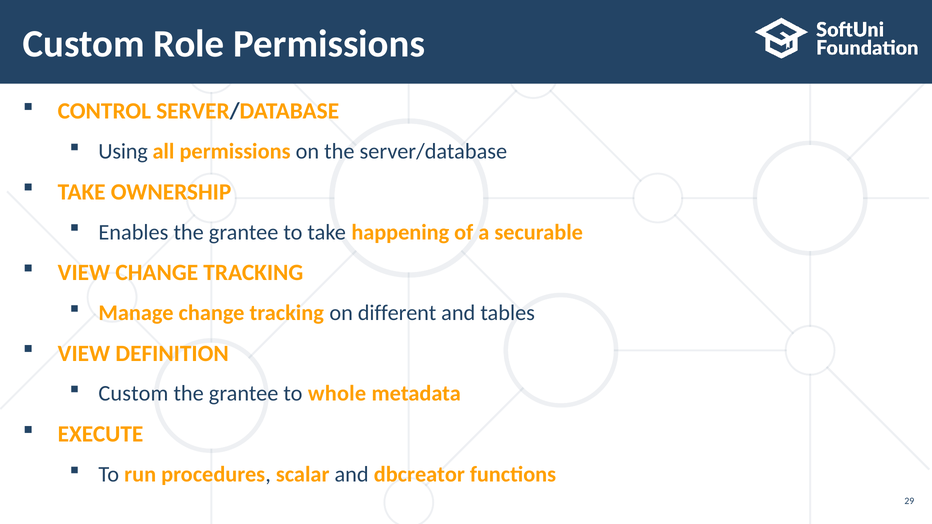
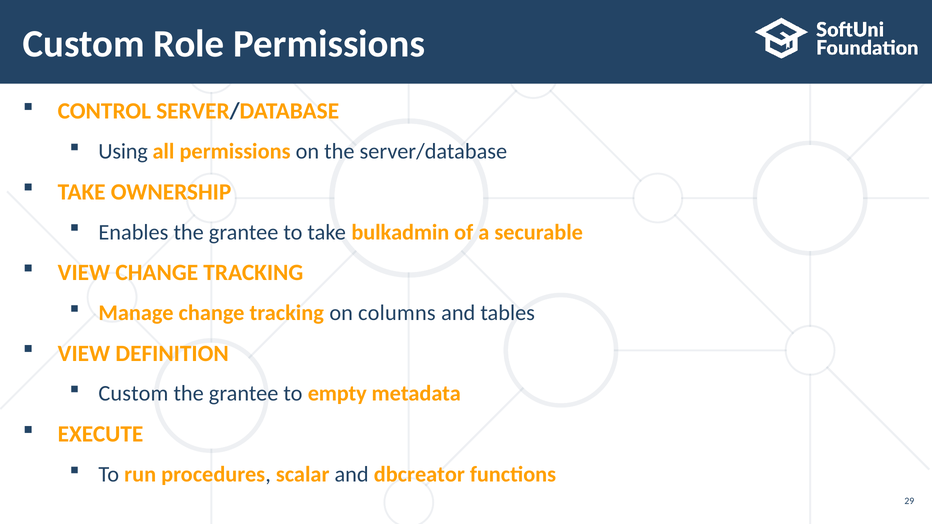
happening: happening -> bulkadmin
different: different -> columns
whole: whole -> empty
